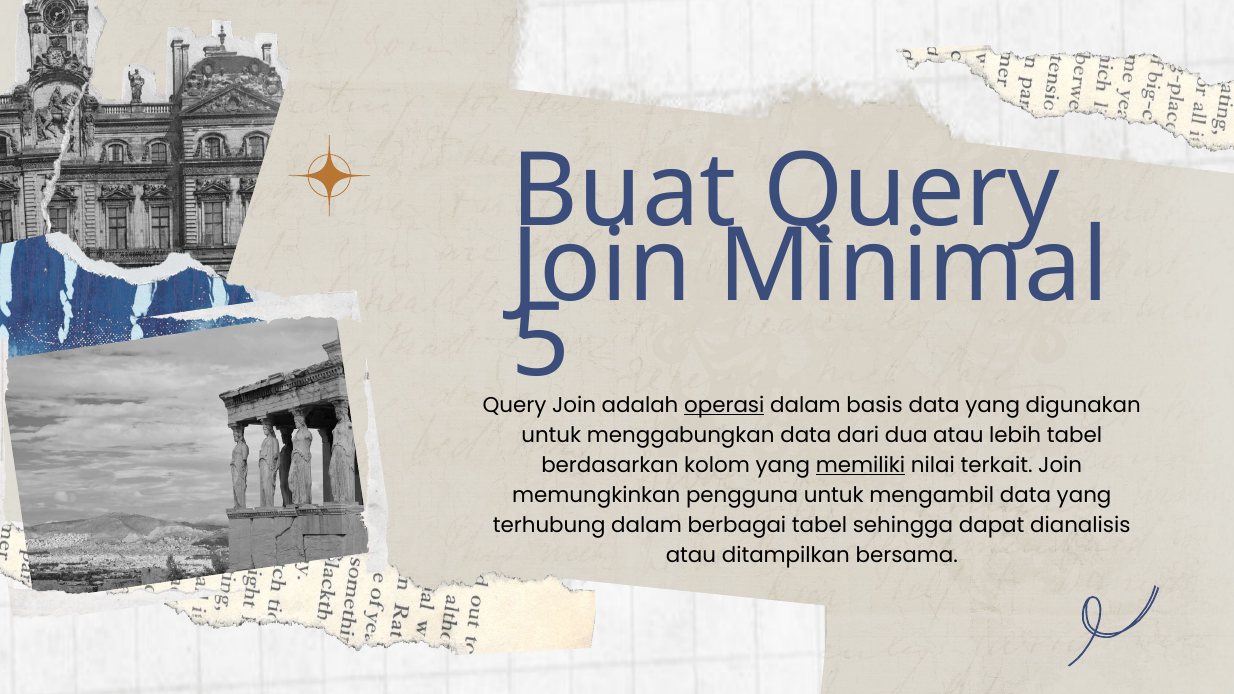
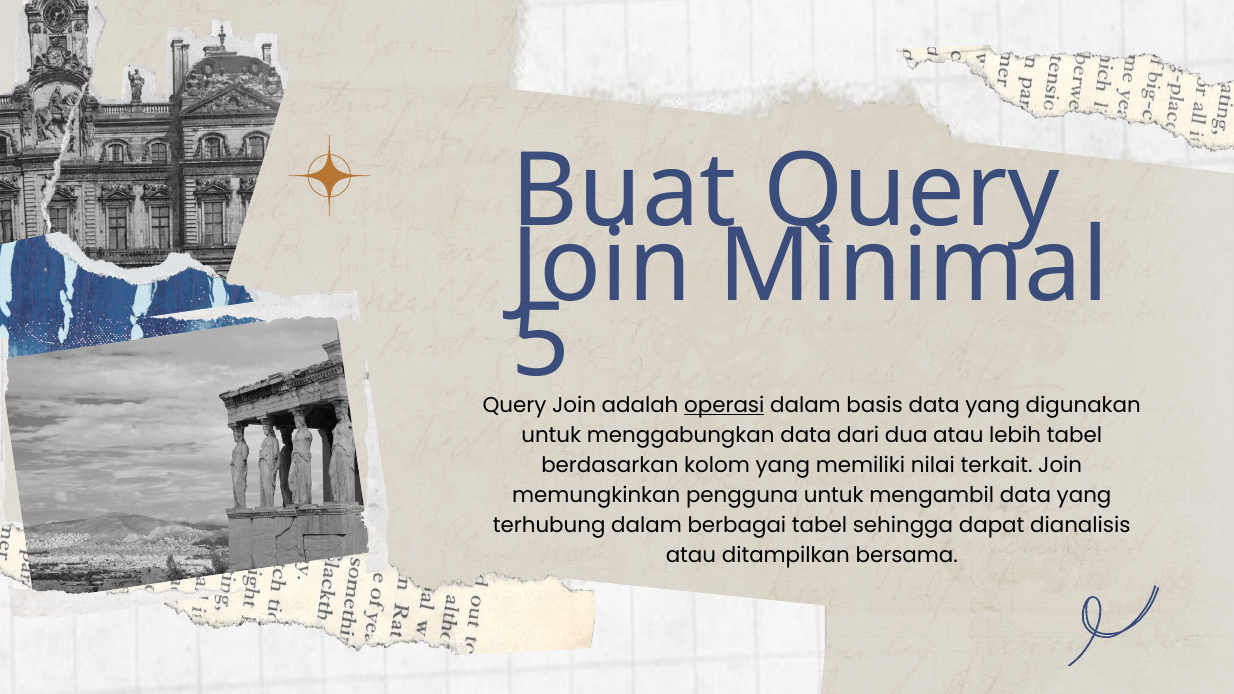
memiliki underline: present -> none
